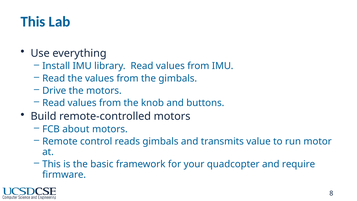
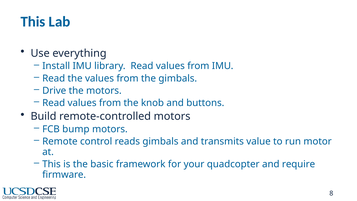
about: about -> bump
